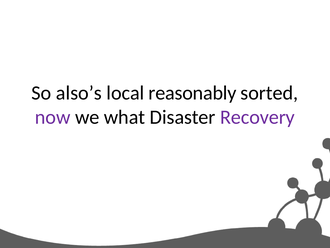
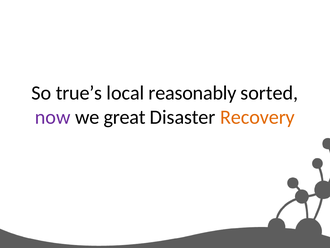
also’s: also’s -> true’s
what: what -> great
Recovery colour: purple -> orange
